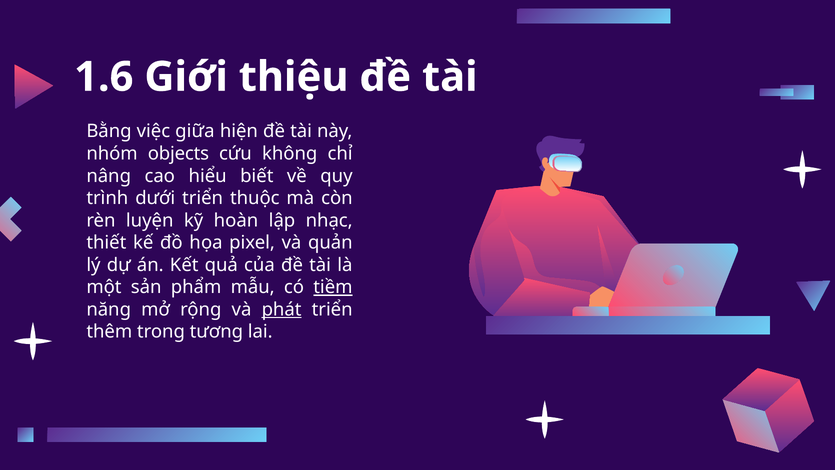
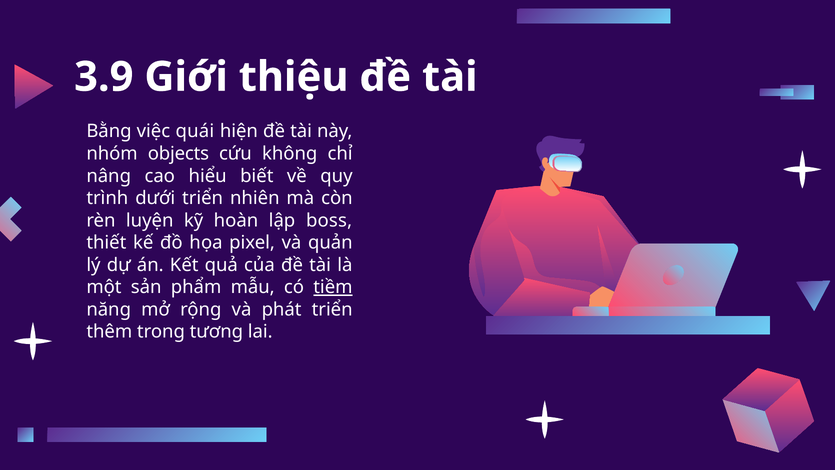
1.6: 1.6 -> 3.9
giữa: giữa -> quái
thuộc: thuộc -> nhiên
nhạc: nhạc -> boss
phát underline: present -> none
